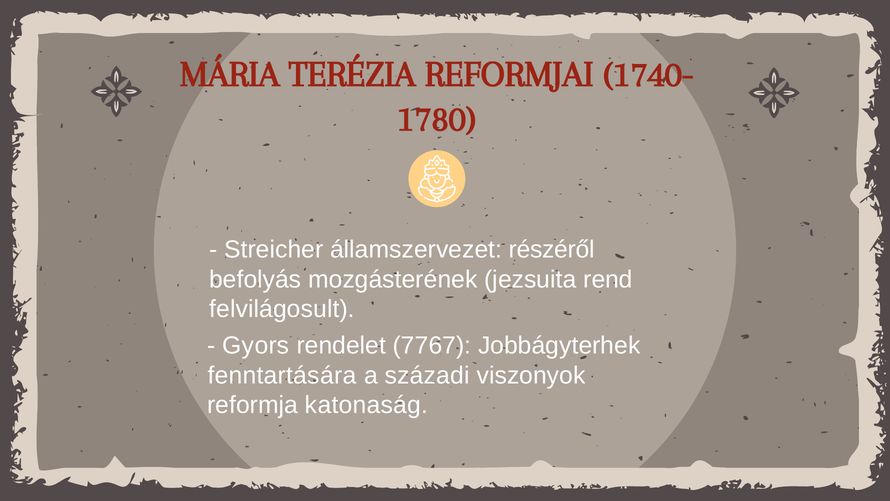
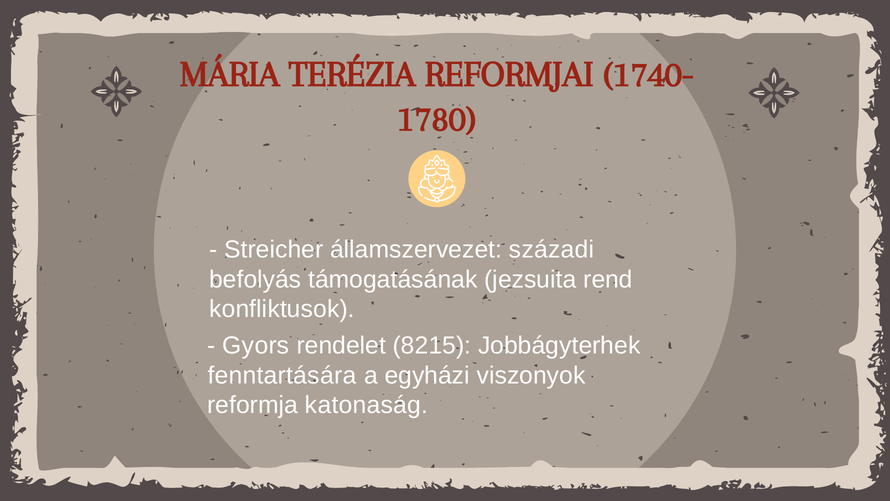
részéről: részéről -> századi
mozgásterének: mozgásterének -> támogatásának
felvilágosult: felvilágosult -> konfliktusok
7767: 7767 -> 8215
századi: századi -> egyházi
